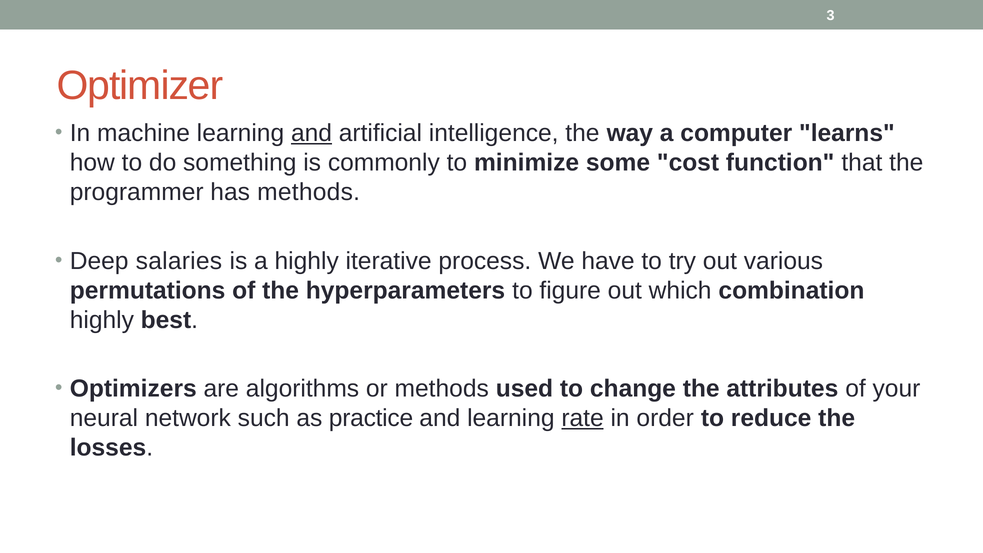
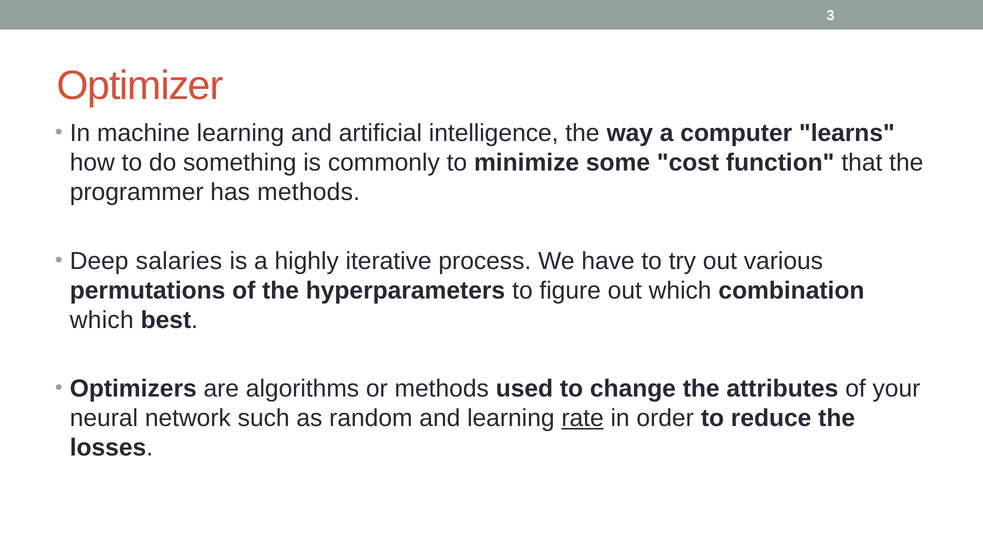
and at (312, 133) underline: present -> none
highly at (102, 320): highly -> which
practice: practice -> random
